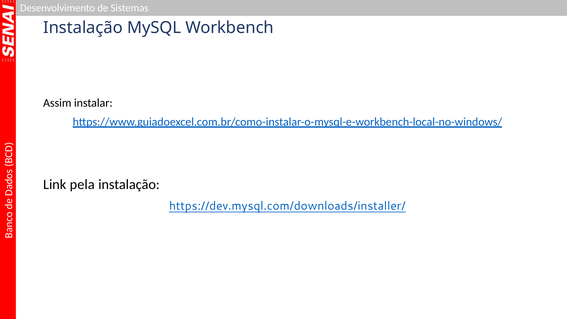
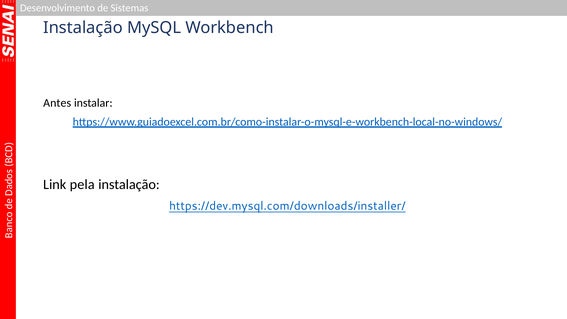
Assim: Assim -> Antes
